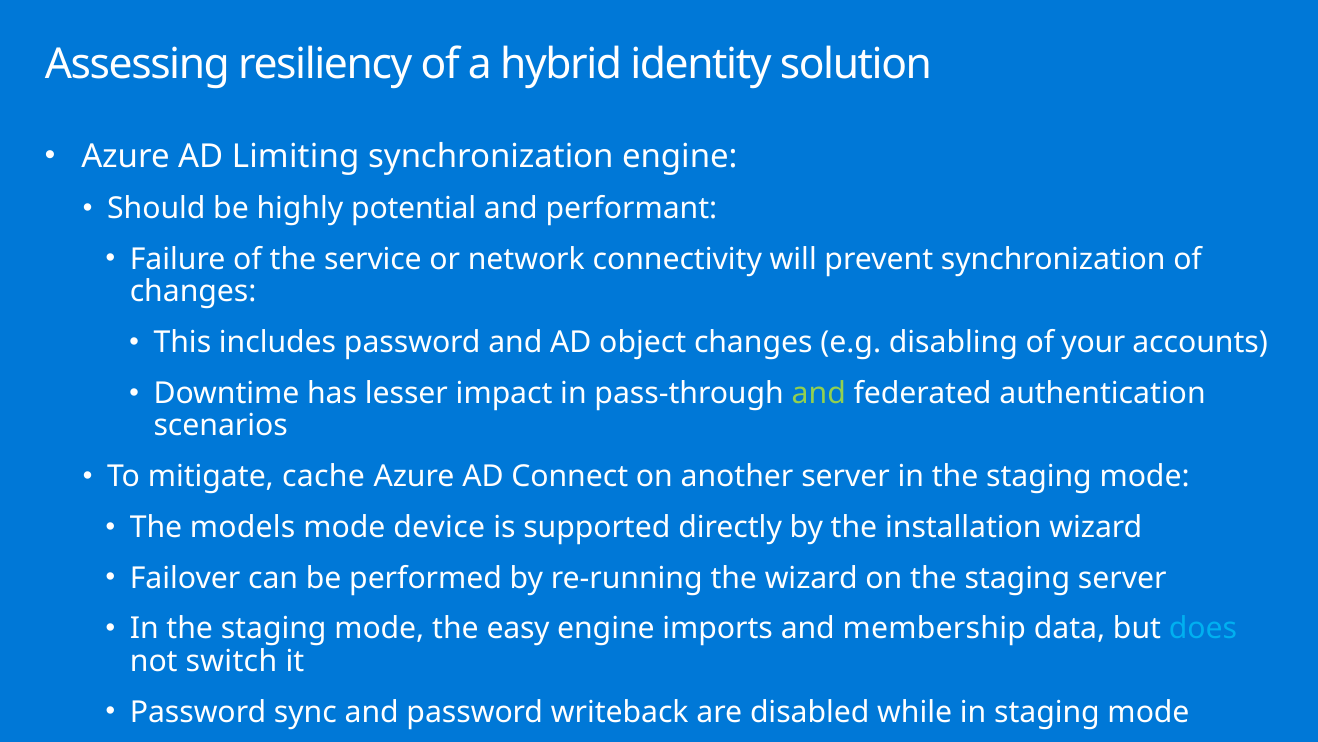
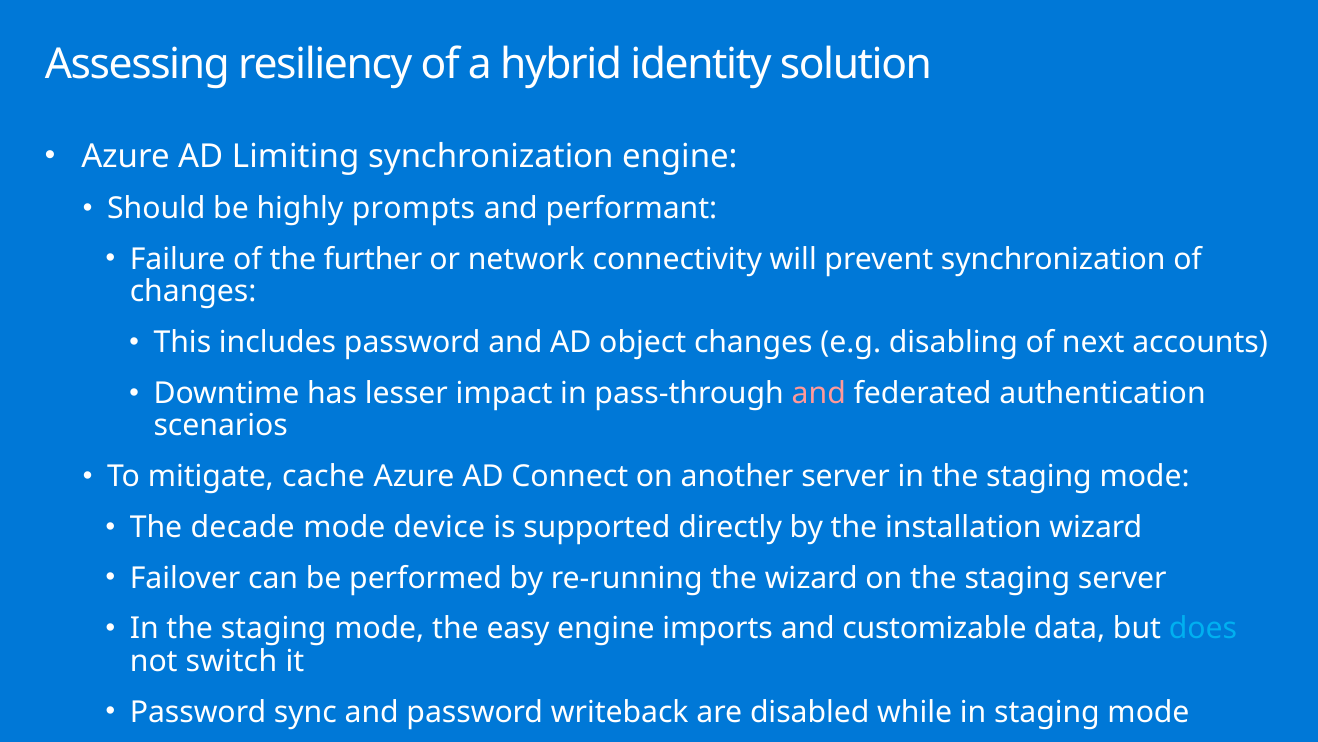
potential: potential -> prompts
service: service -> further
your: your -> next
and at (819, 393) colour: light green -> pink
models: models -> decade
membership: membership -> customizable
